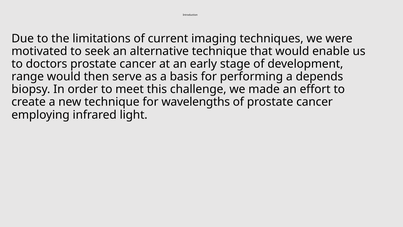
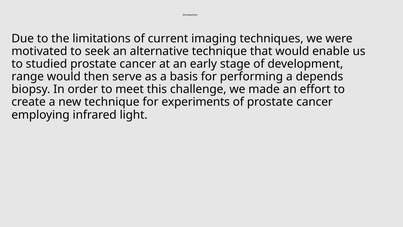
doctors: doctors -> studied
wavelengths: wavelengths -> experiments
